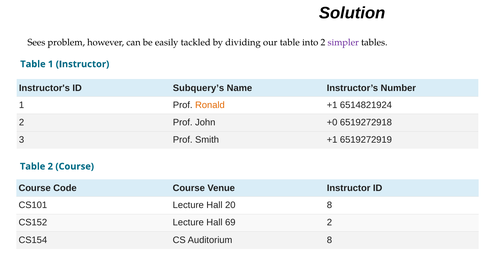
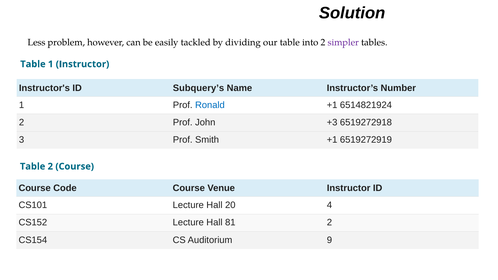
Sees: Sees -> Less
Ronald colour: orange -> blue
+0: +0 -> +3
20 8: 8 -> 4
69: 69 -> 81
Auditorium 8: 8 -> 9
